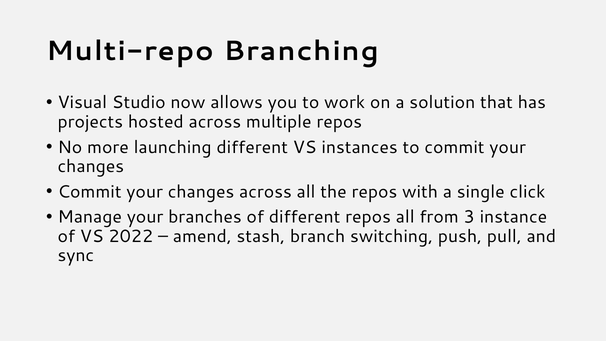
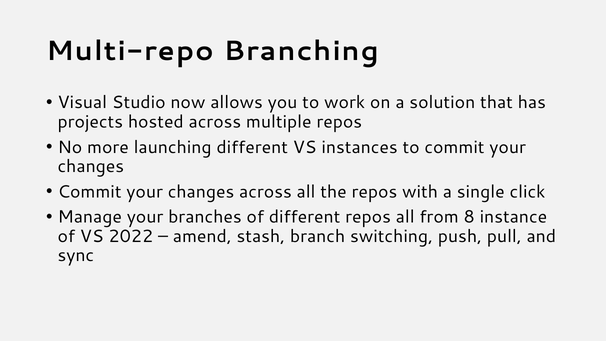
3: 3 -> 8
